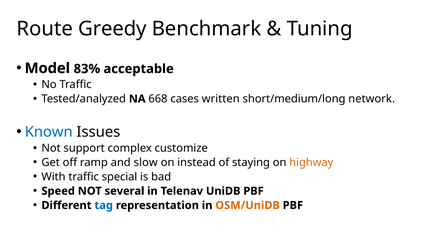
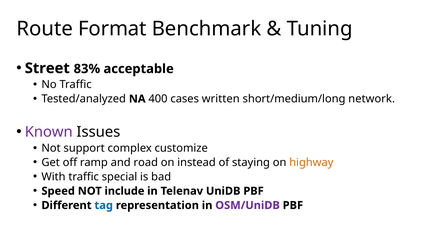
Greedy: Greedy -> Format
Model: Model -> Street
668: 668 -> 400
Known colour: blue -> purple
slow: slow -> road
several: several -> include
OSM/UniDB colour: orange -> purple
